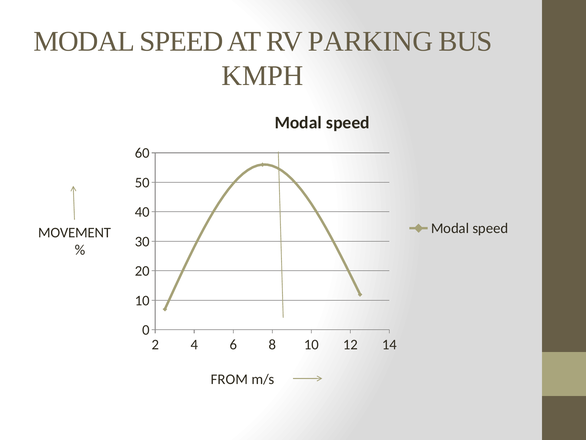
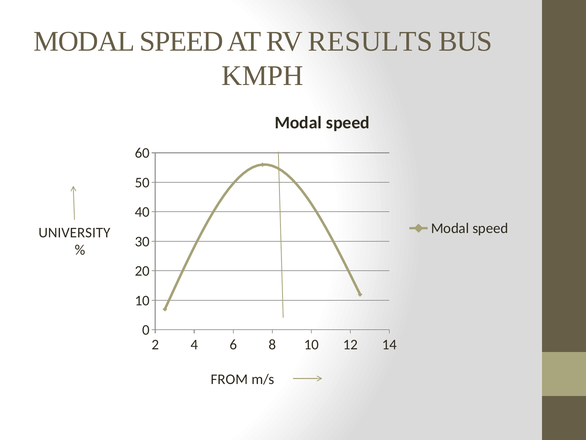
PARKING: PARKING -> RESULTS
MOVEMENT: MOVEMENT -> UNIVERSITY
